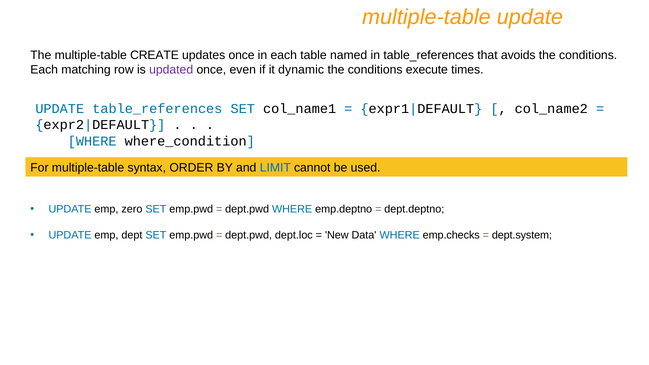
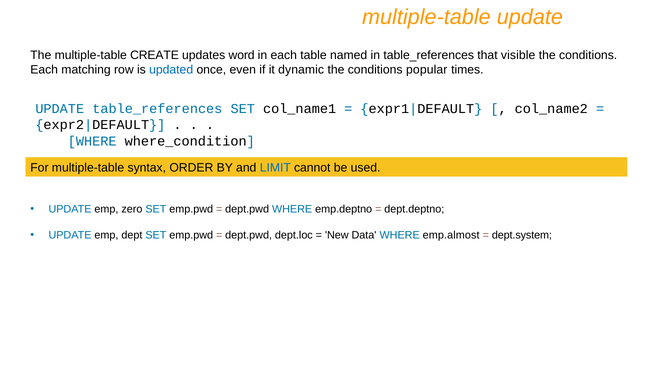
updates once: once -> word
avoids: avoids -> visible
updated colour: purple -> blue
execute: execute -> popular
emp.checks: emp.checks -> emp.almost
